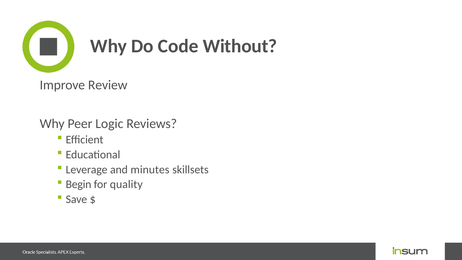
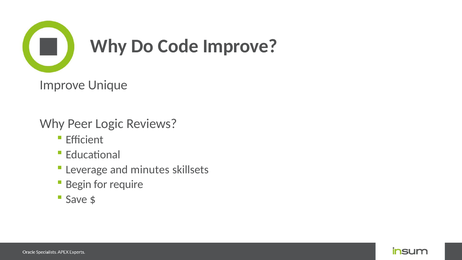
Code Without: Without -> Improve
Review: Review -> Unique
quality: quality -> require
